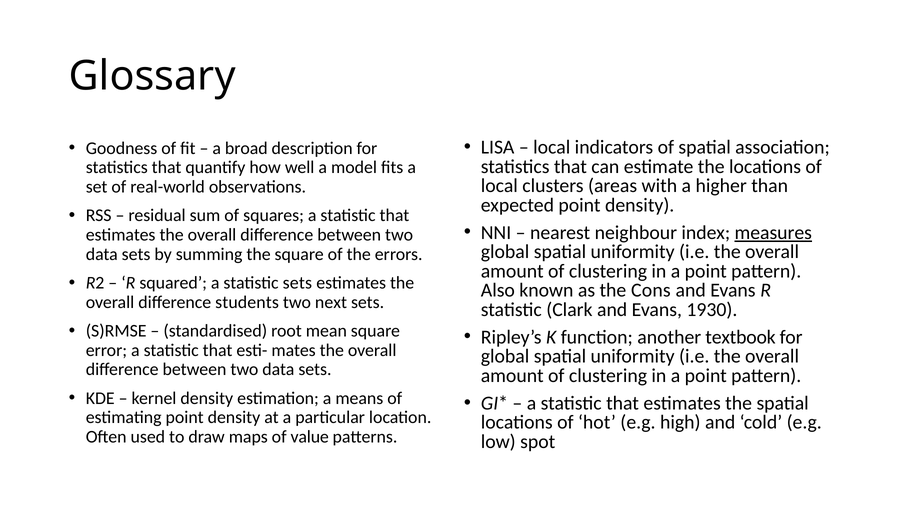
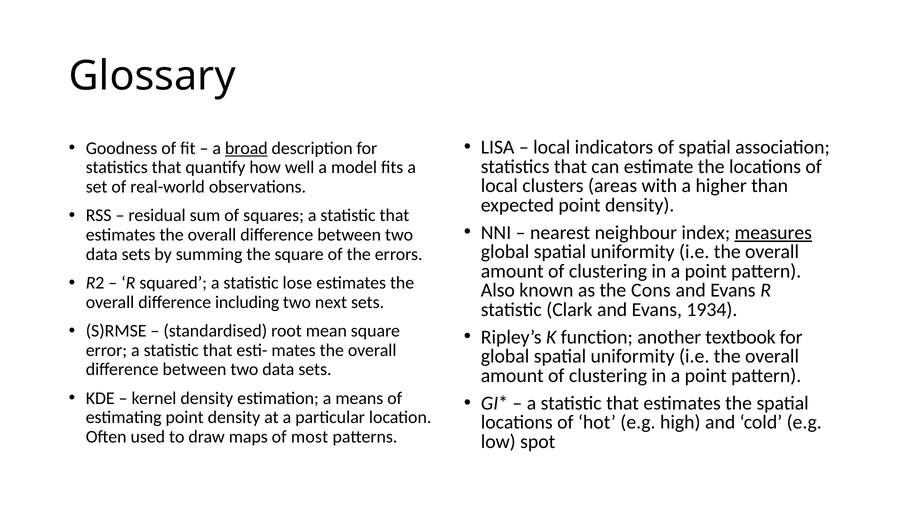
broad underline: none -> present
statistic sets: sets -> lose
students: students -> including
1930: 1930 -> 1934
value: value -> most
